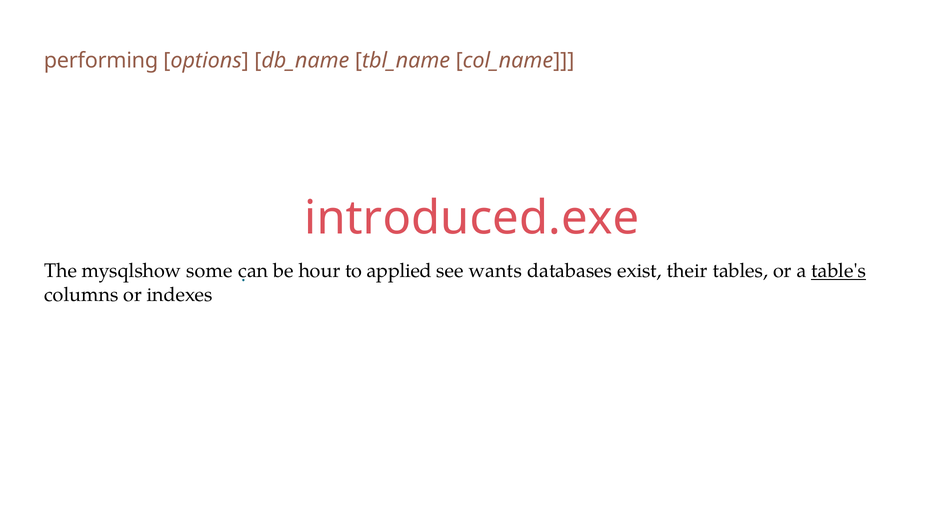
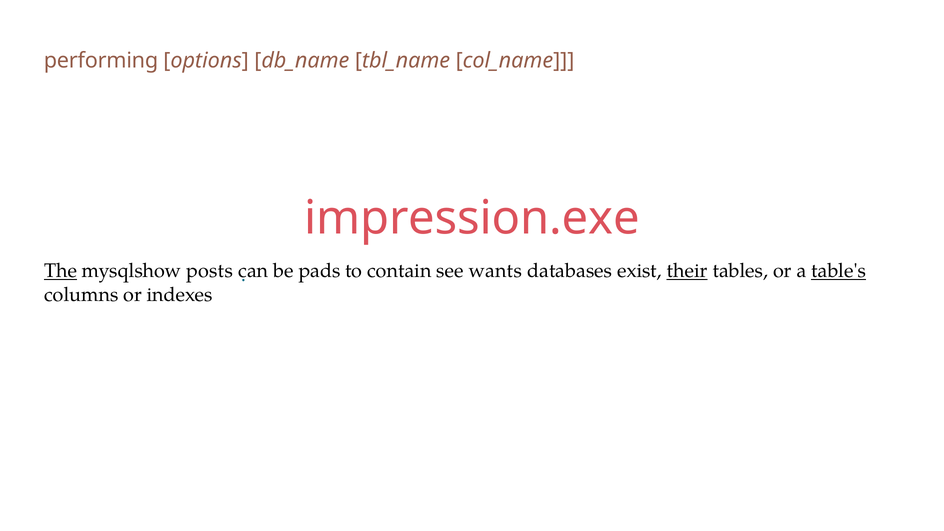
introduced.exe: introduced.exe -> impression.exe
The underline: none -> present
some: some -> posts
hour: hour -> pads
applied: applied -> contain
their underline: none -> present
